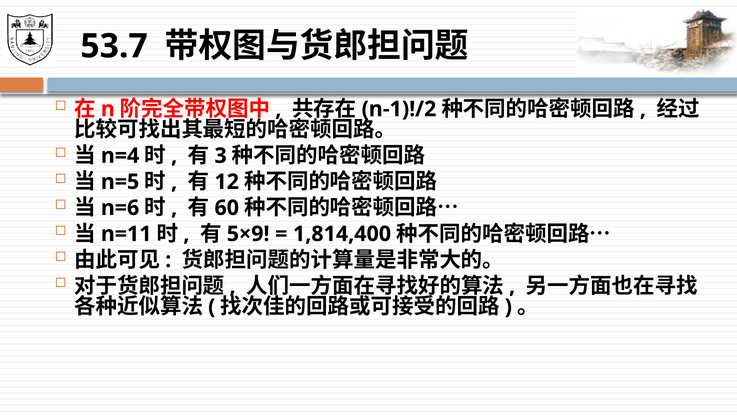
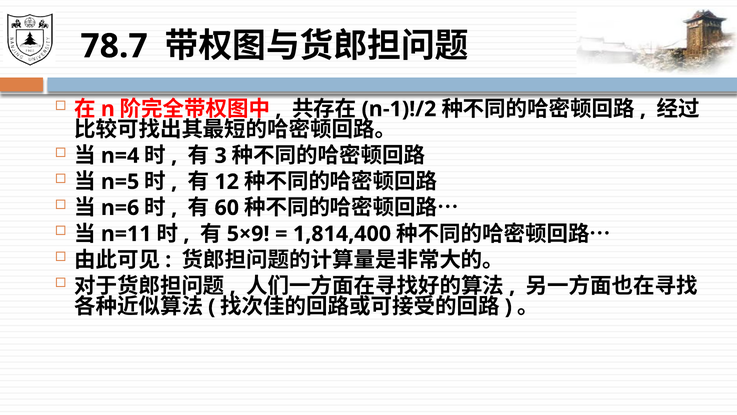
53.7: 53.7 -> 78.7
